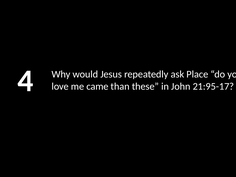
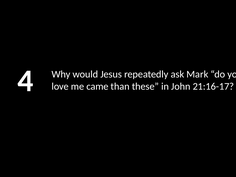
Place: Place -> Mark
21:95-17: 21:95-17 -> 21:16-17
